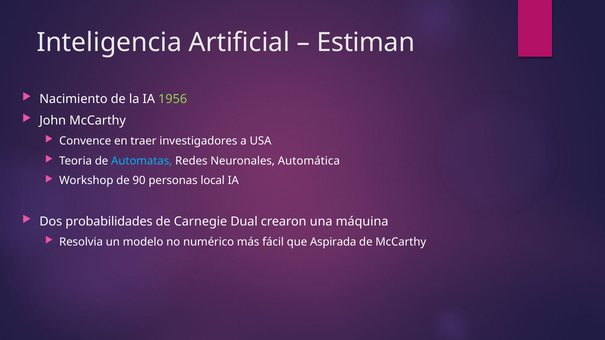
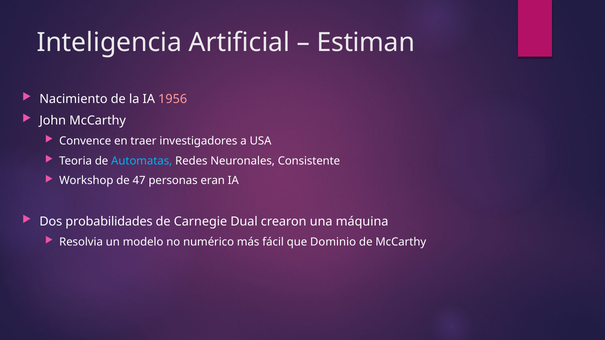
1956 colour: light green -> pink
Automática: Automática -> Consistente
90: 90 -> 47
local: local -> eran
Aspirada: Aspirada -> Dominio
